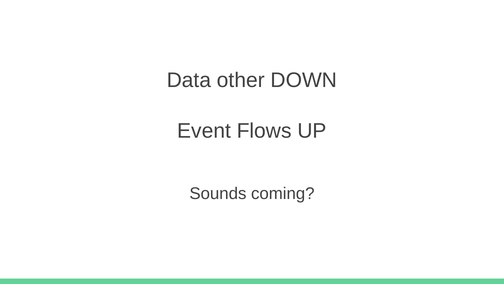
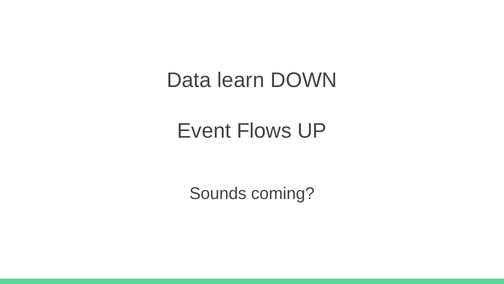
other: other -> learn
